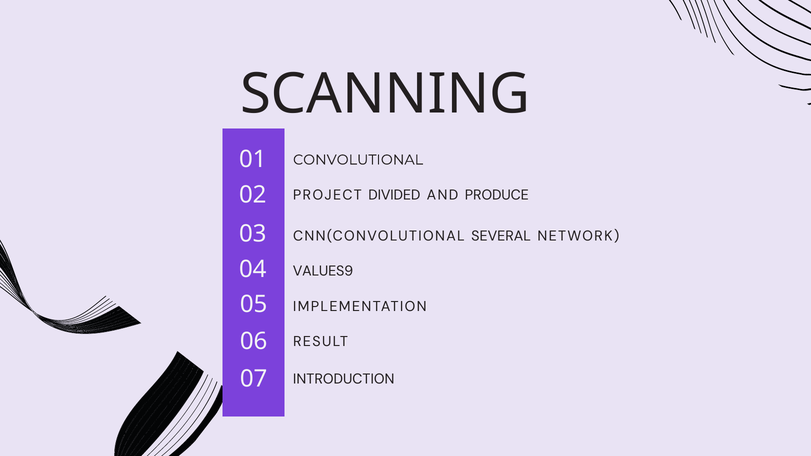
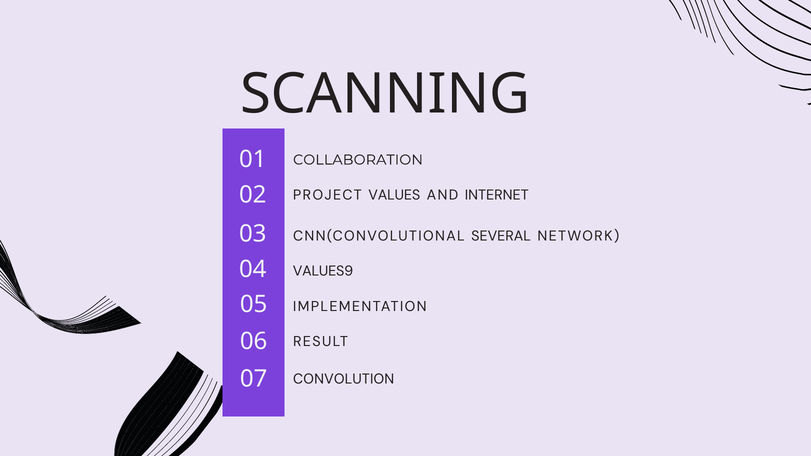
CONVOLUTIONAL: CONVOLUTIONAL -> COLLABORATION
DIVIDED: DIVIDED -> VALUES
PRODUCE: PRODUCE -> INTERNET
INTRODUCTION: INTRODUCTION -> CONVOLUTION
